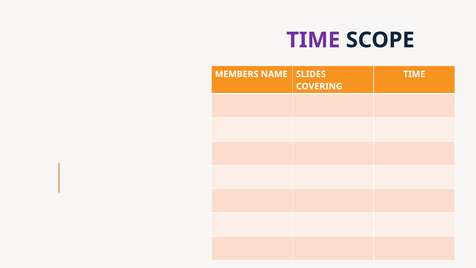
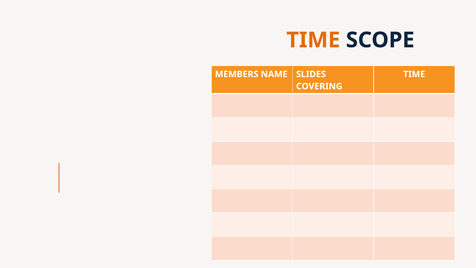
TIME at (313, 40) colour: purple -> orange
